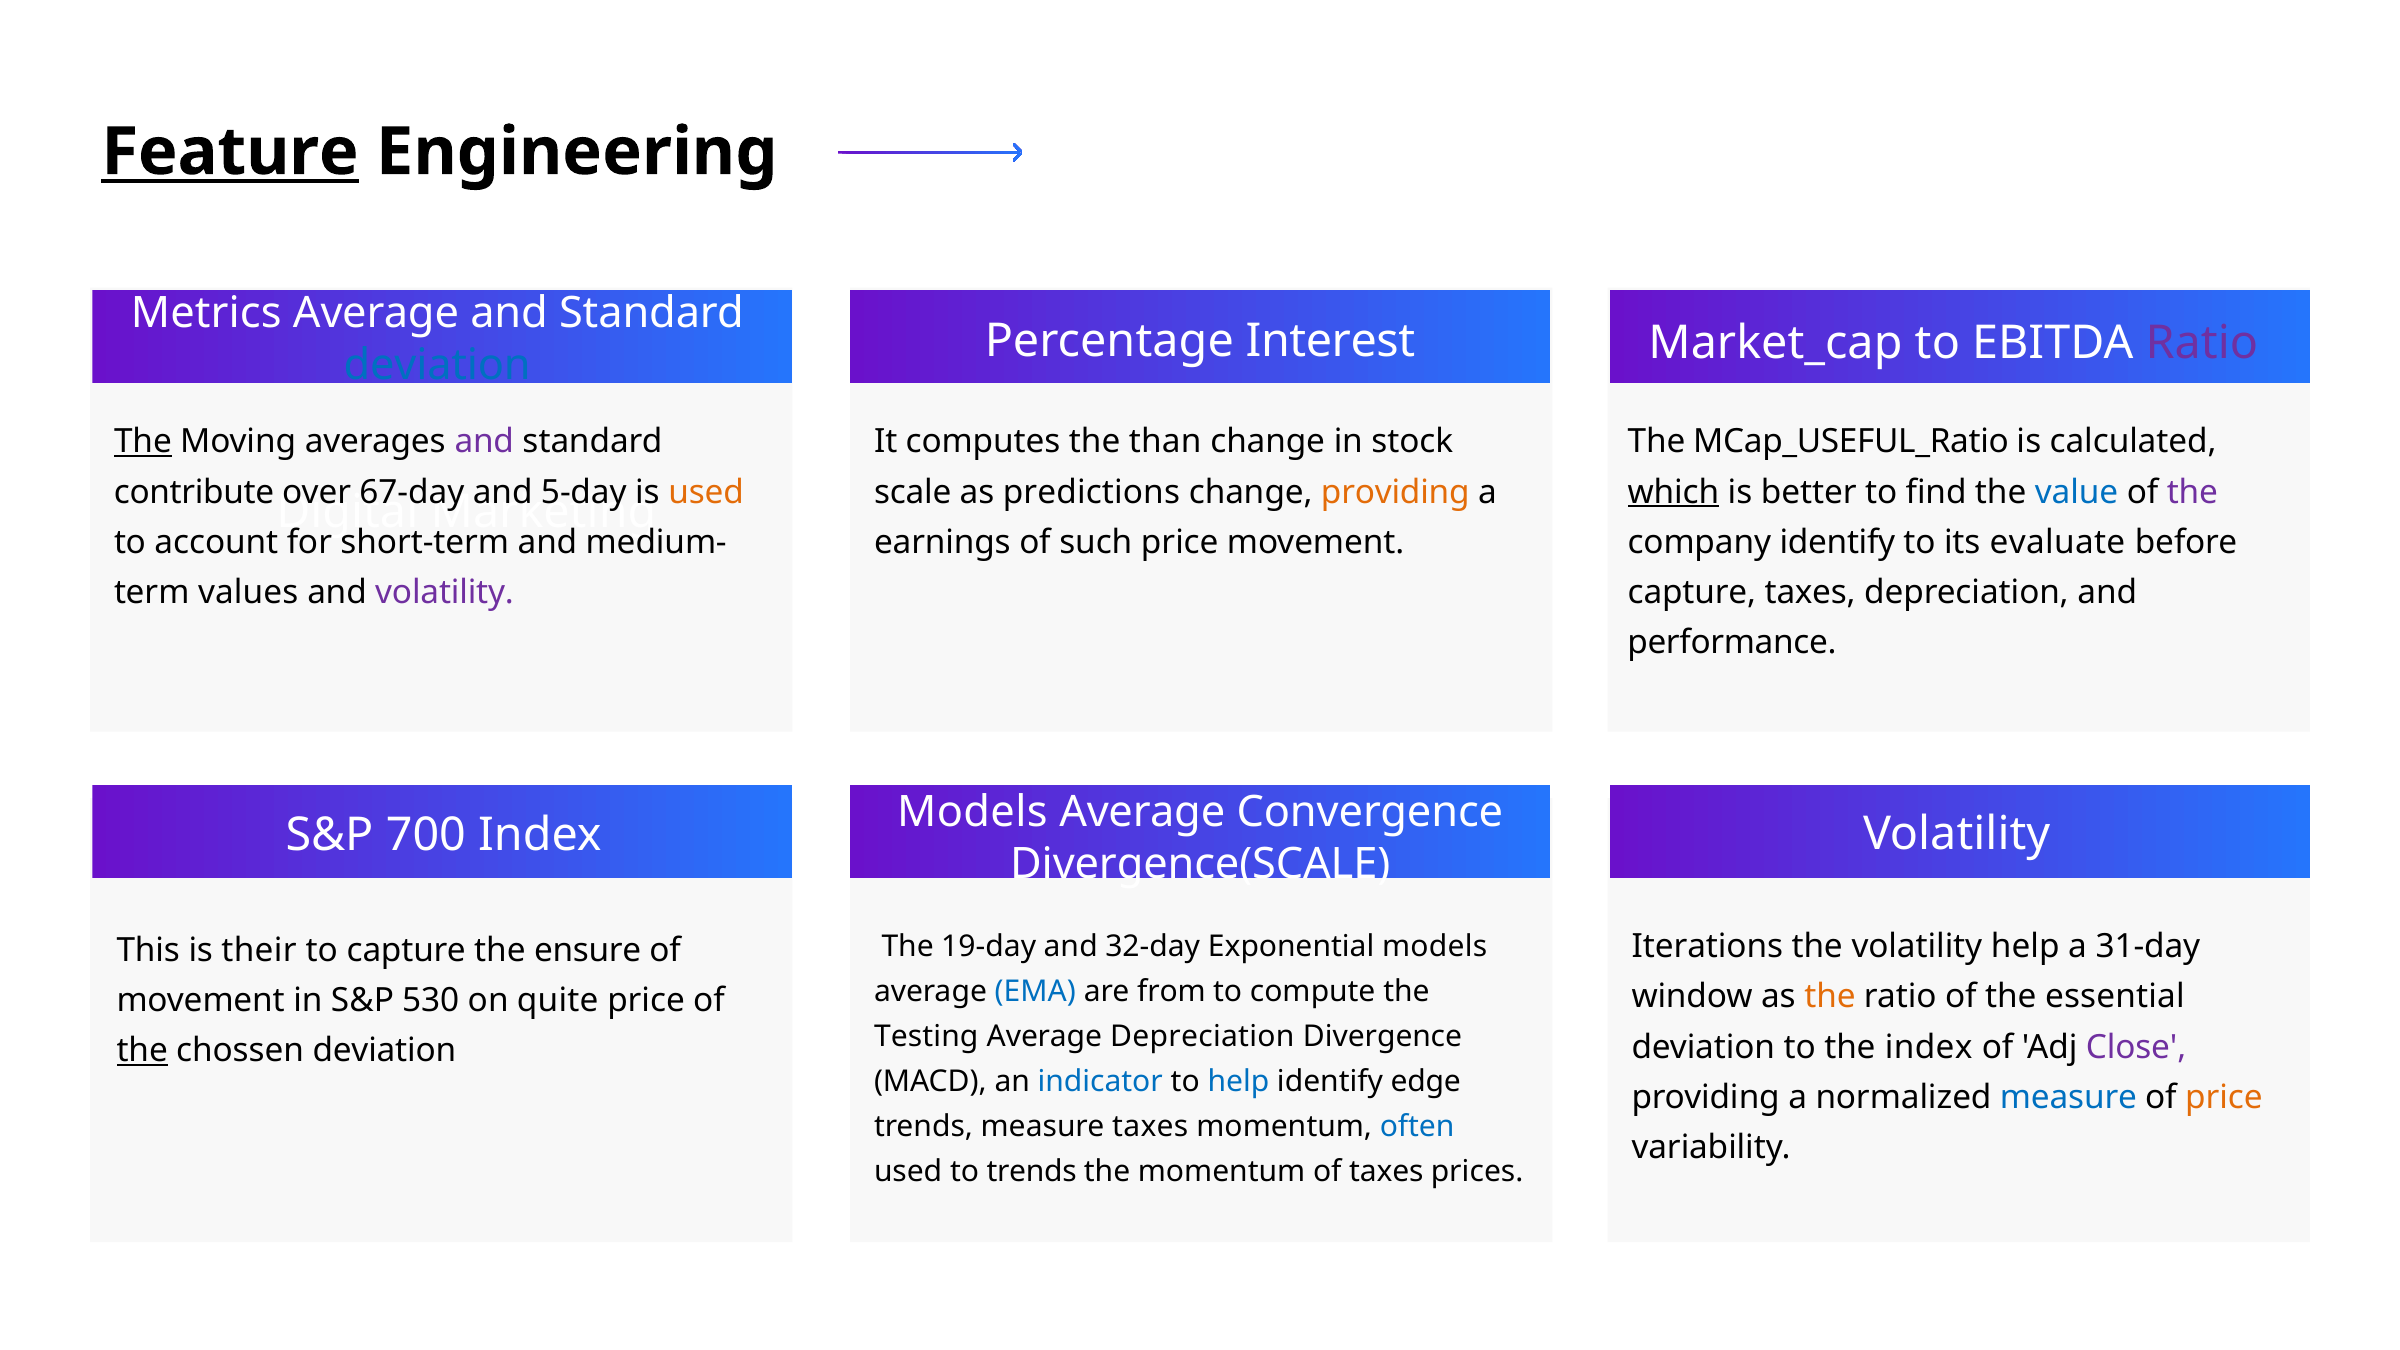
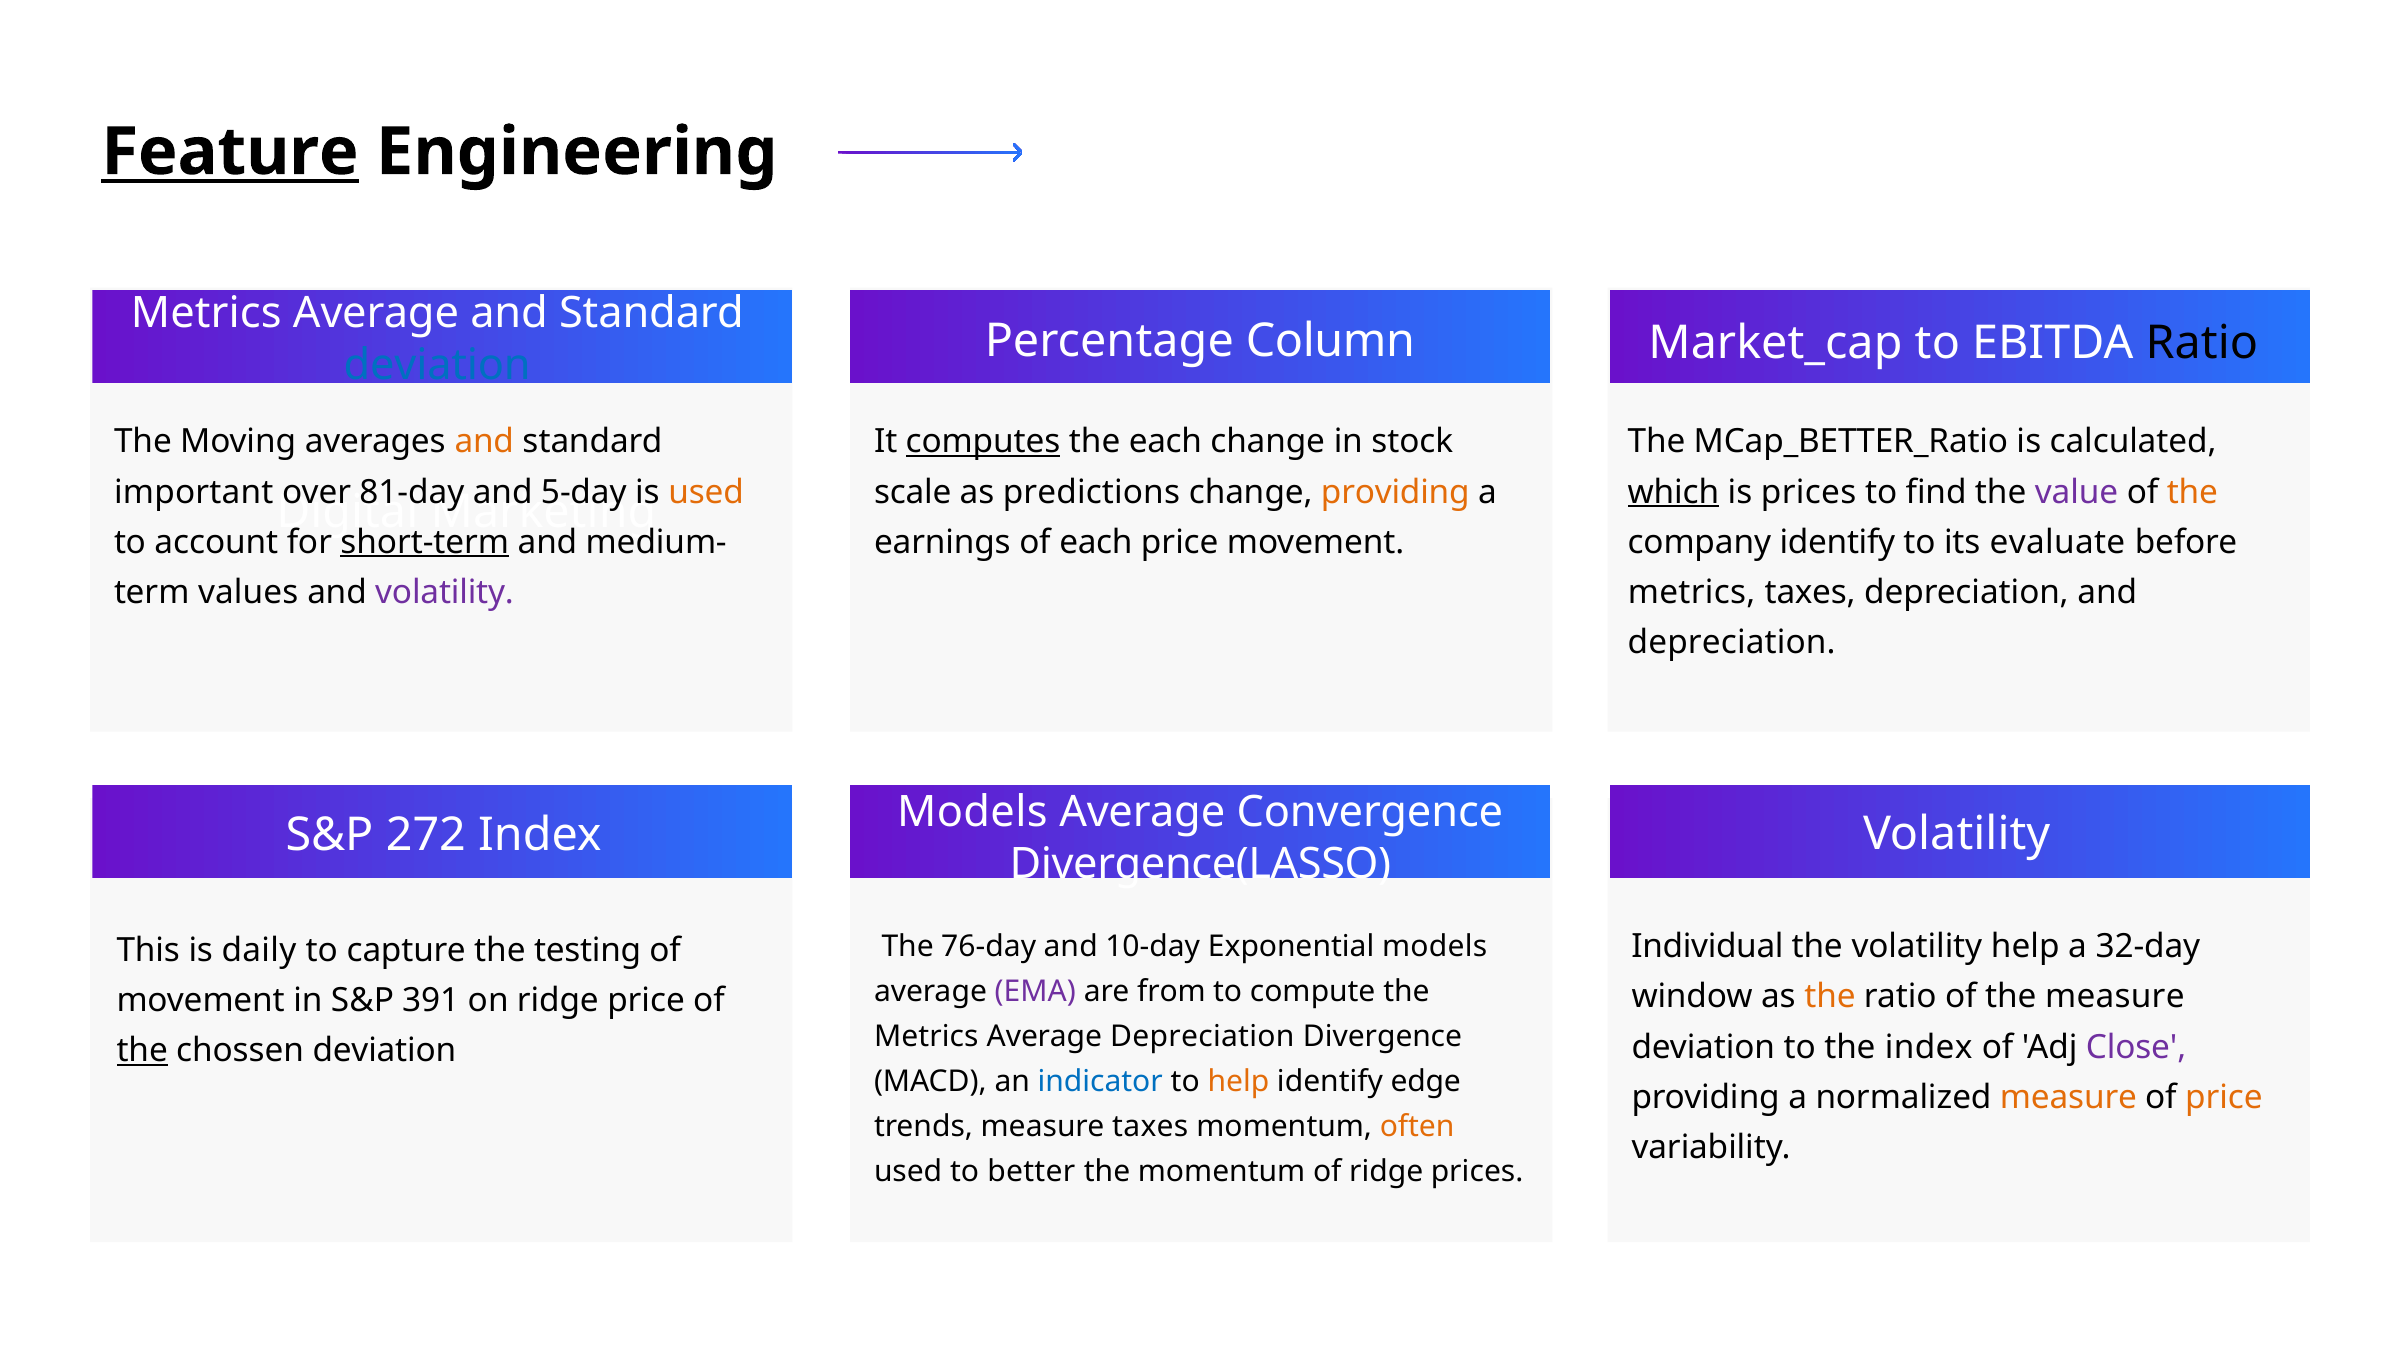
Interest: Interest -> Column
Ratio at (2202, 343) colour: purple -> black
The at (143, 442) underline: present -> none
and at (484, 442) colour: purple -> orange
computes underline: none -> present
the than: than -> each
MCap_USEFUL_Ratio: MCap_USEFUL_Ratio -> MCap_BETTER_Ratio
contribute: contribute -> important
67-day: 67-day -> 81-day
is better: better -> prices
value colour: blue -> purple
the at (2192, 492) colour: purple -> orange
short-term underline: none -> present
of such: such -> each
capture at (1692, 592): capture -> metrics
performance at (1732, 642): performance -> depreciation
700: 700 -> 272
Divergence(SCALE: Divergence(SCALE -> Divergence(LASSO
Iterations: Iterations -> Individual
31-day: 31-day -> 32-day
19-day: 19-day -> 76-day
32-day: 32-day -> 10-day
their: their -> daily
ensure: ensure -> testing
EMA colour: blue -> purple
the essential: essential -> measure
530: 530 -> 391
on quite: quite -> ridge
Testing at (926, 1036): Testing -> Metrics
help at (1238, 1081) colour: blue -> orange
measure at (2068, 1097) colour: blue -> orange
often colour: blue -> orange
to trends: trends -> better
of taxes: taxes -> ridge
